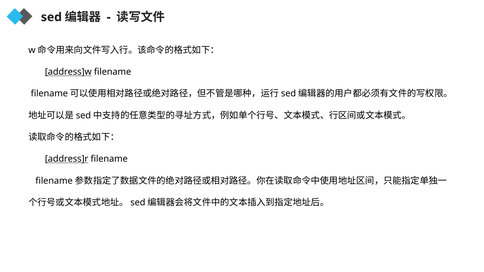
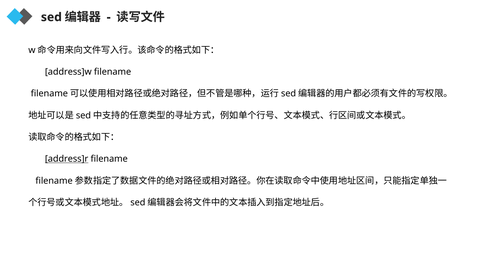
address]w underline: present -> none
